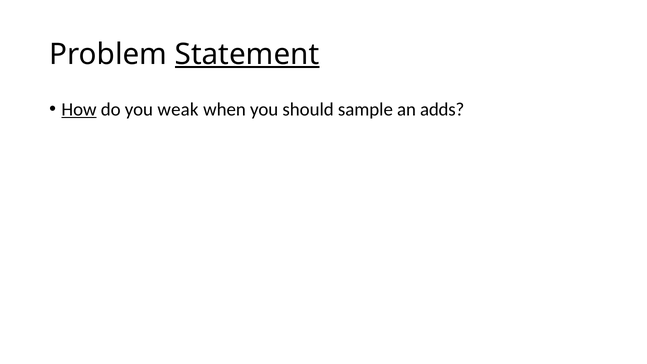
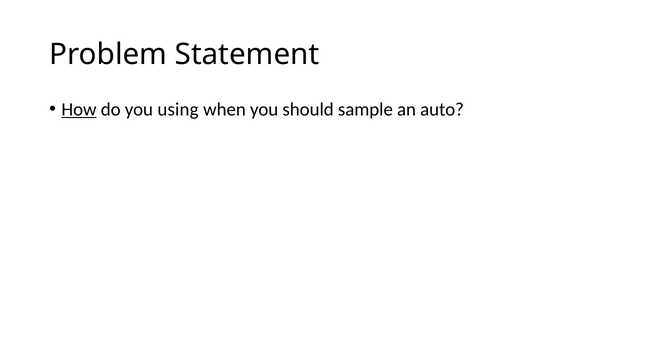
Statement underline: present -> none
weak: weak -> using
adds: adds -> auto
